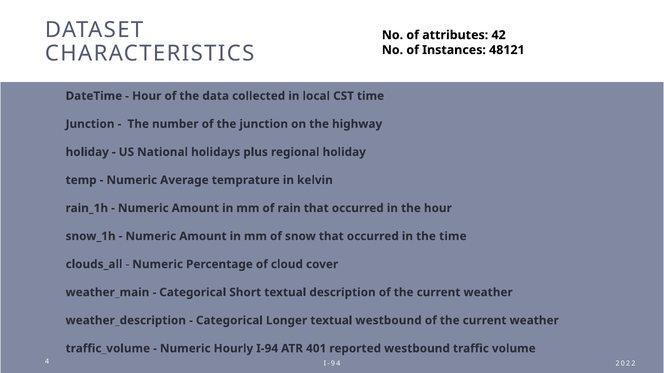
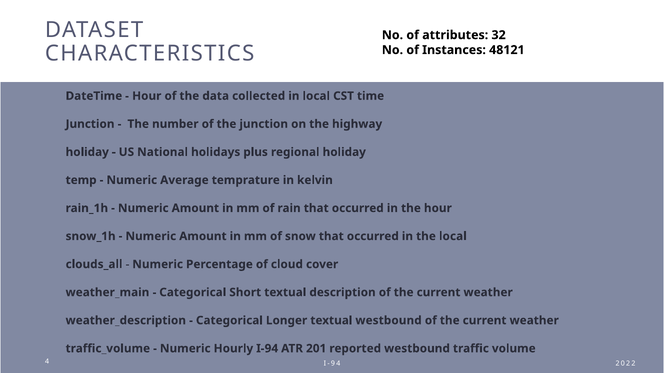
42: 42 -> 32
the time: time -> local
401: 401 -> 201
